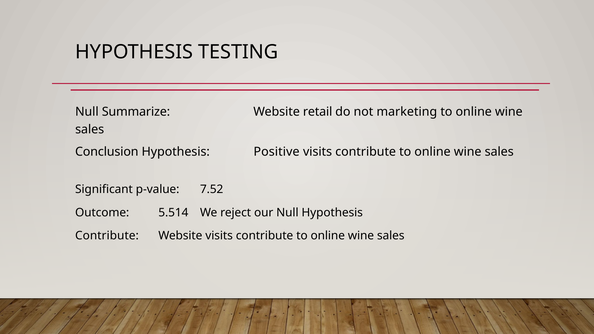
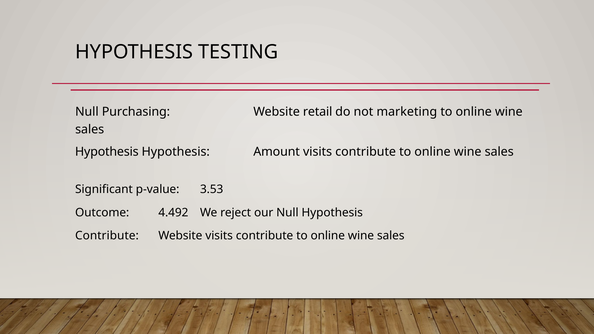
Summarize: Summarize -> Purchasing
Conclusion at (107, 152): Conclusion -> Hypothesis
Positive: Positive -> Amount
7.52: 7.52 -> 3.53
5.514: 5.514 -> 4.492
